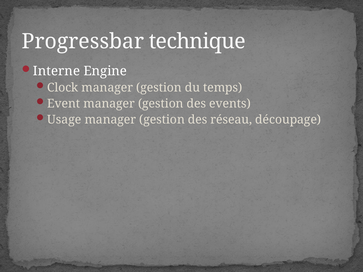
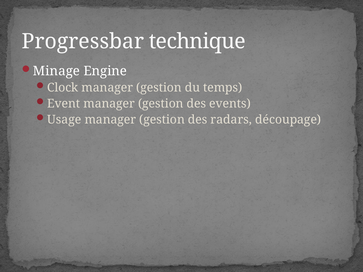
Interne: Interne -> Minage
réseau: réseau -> radars
